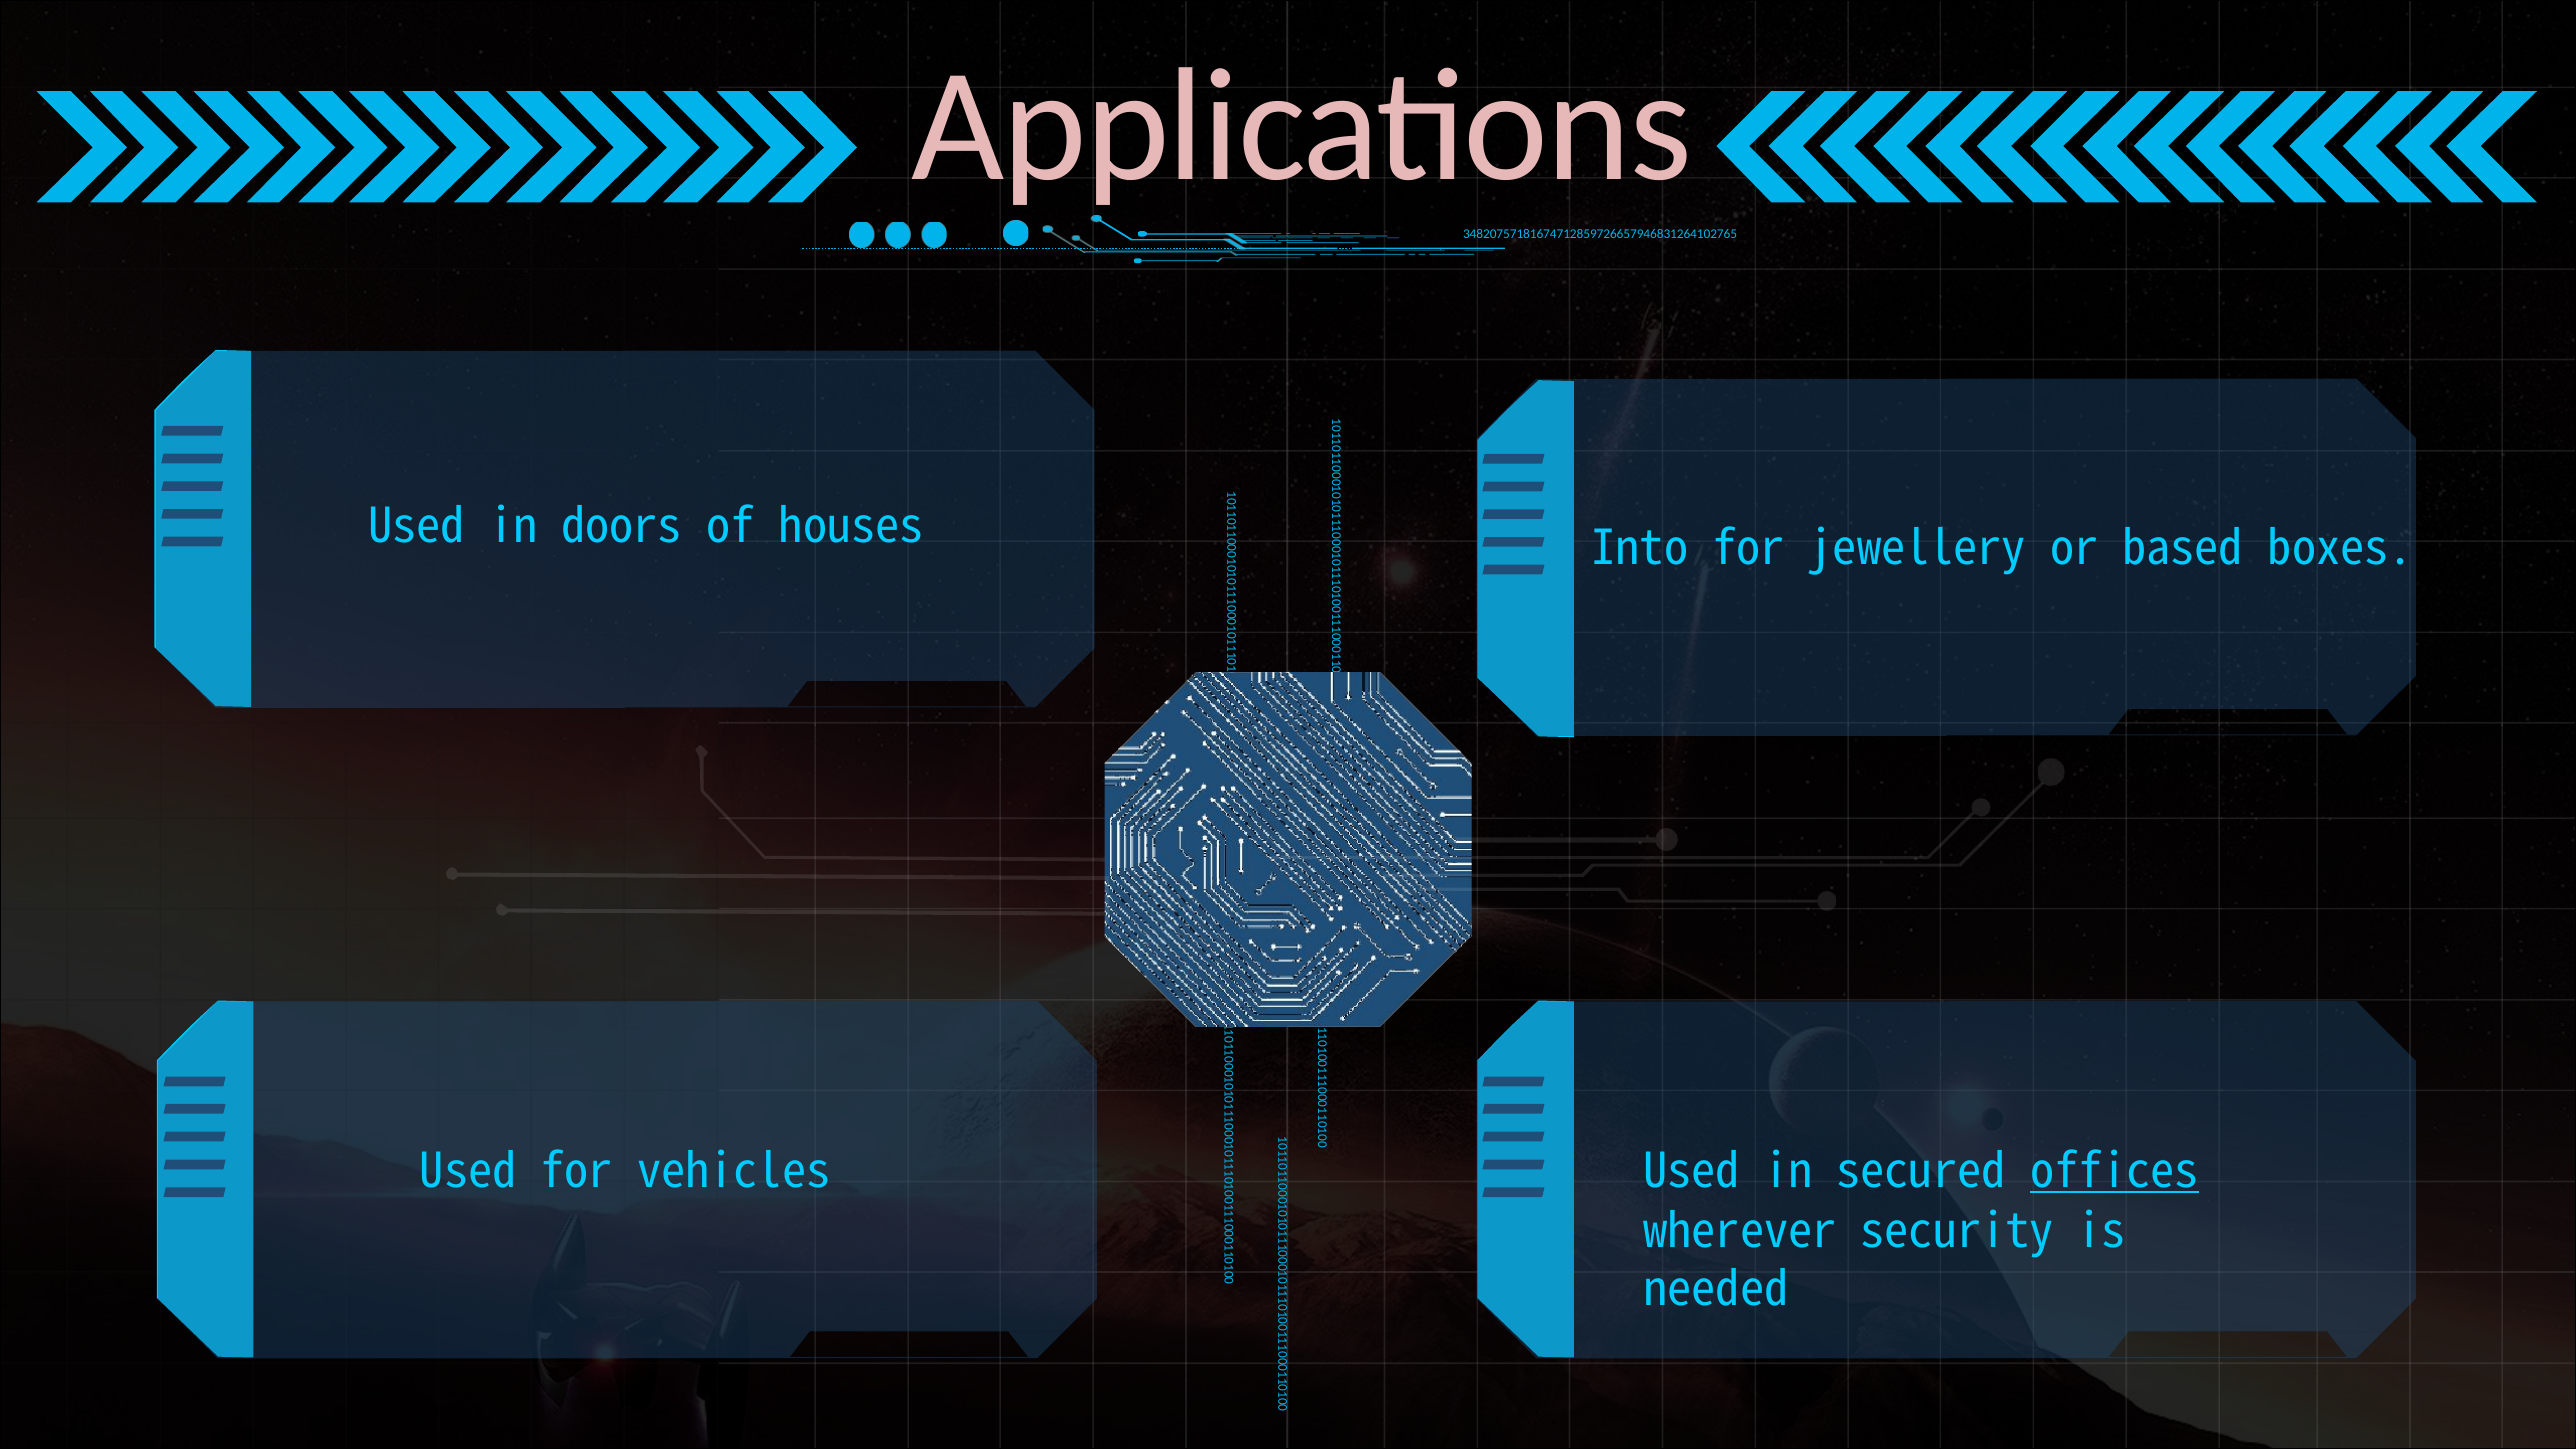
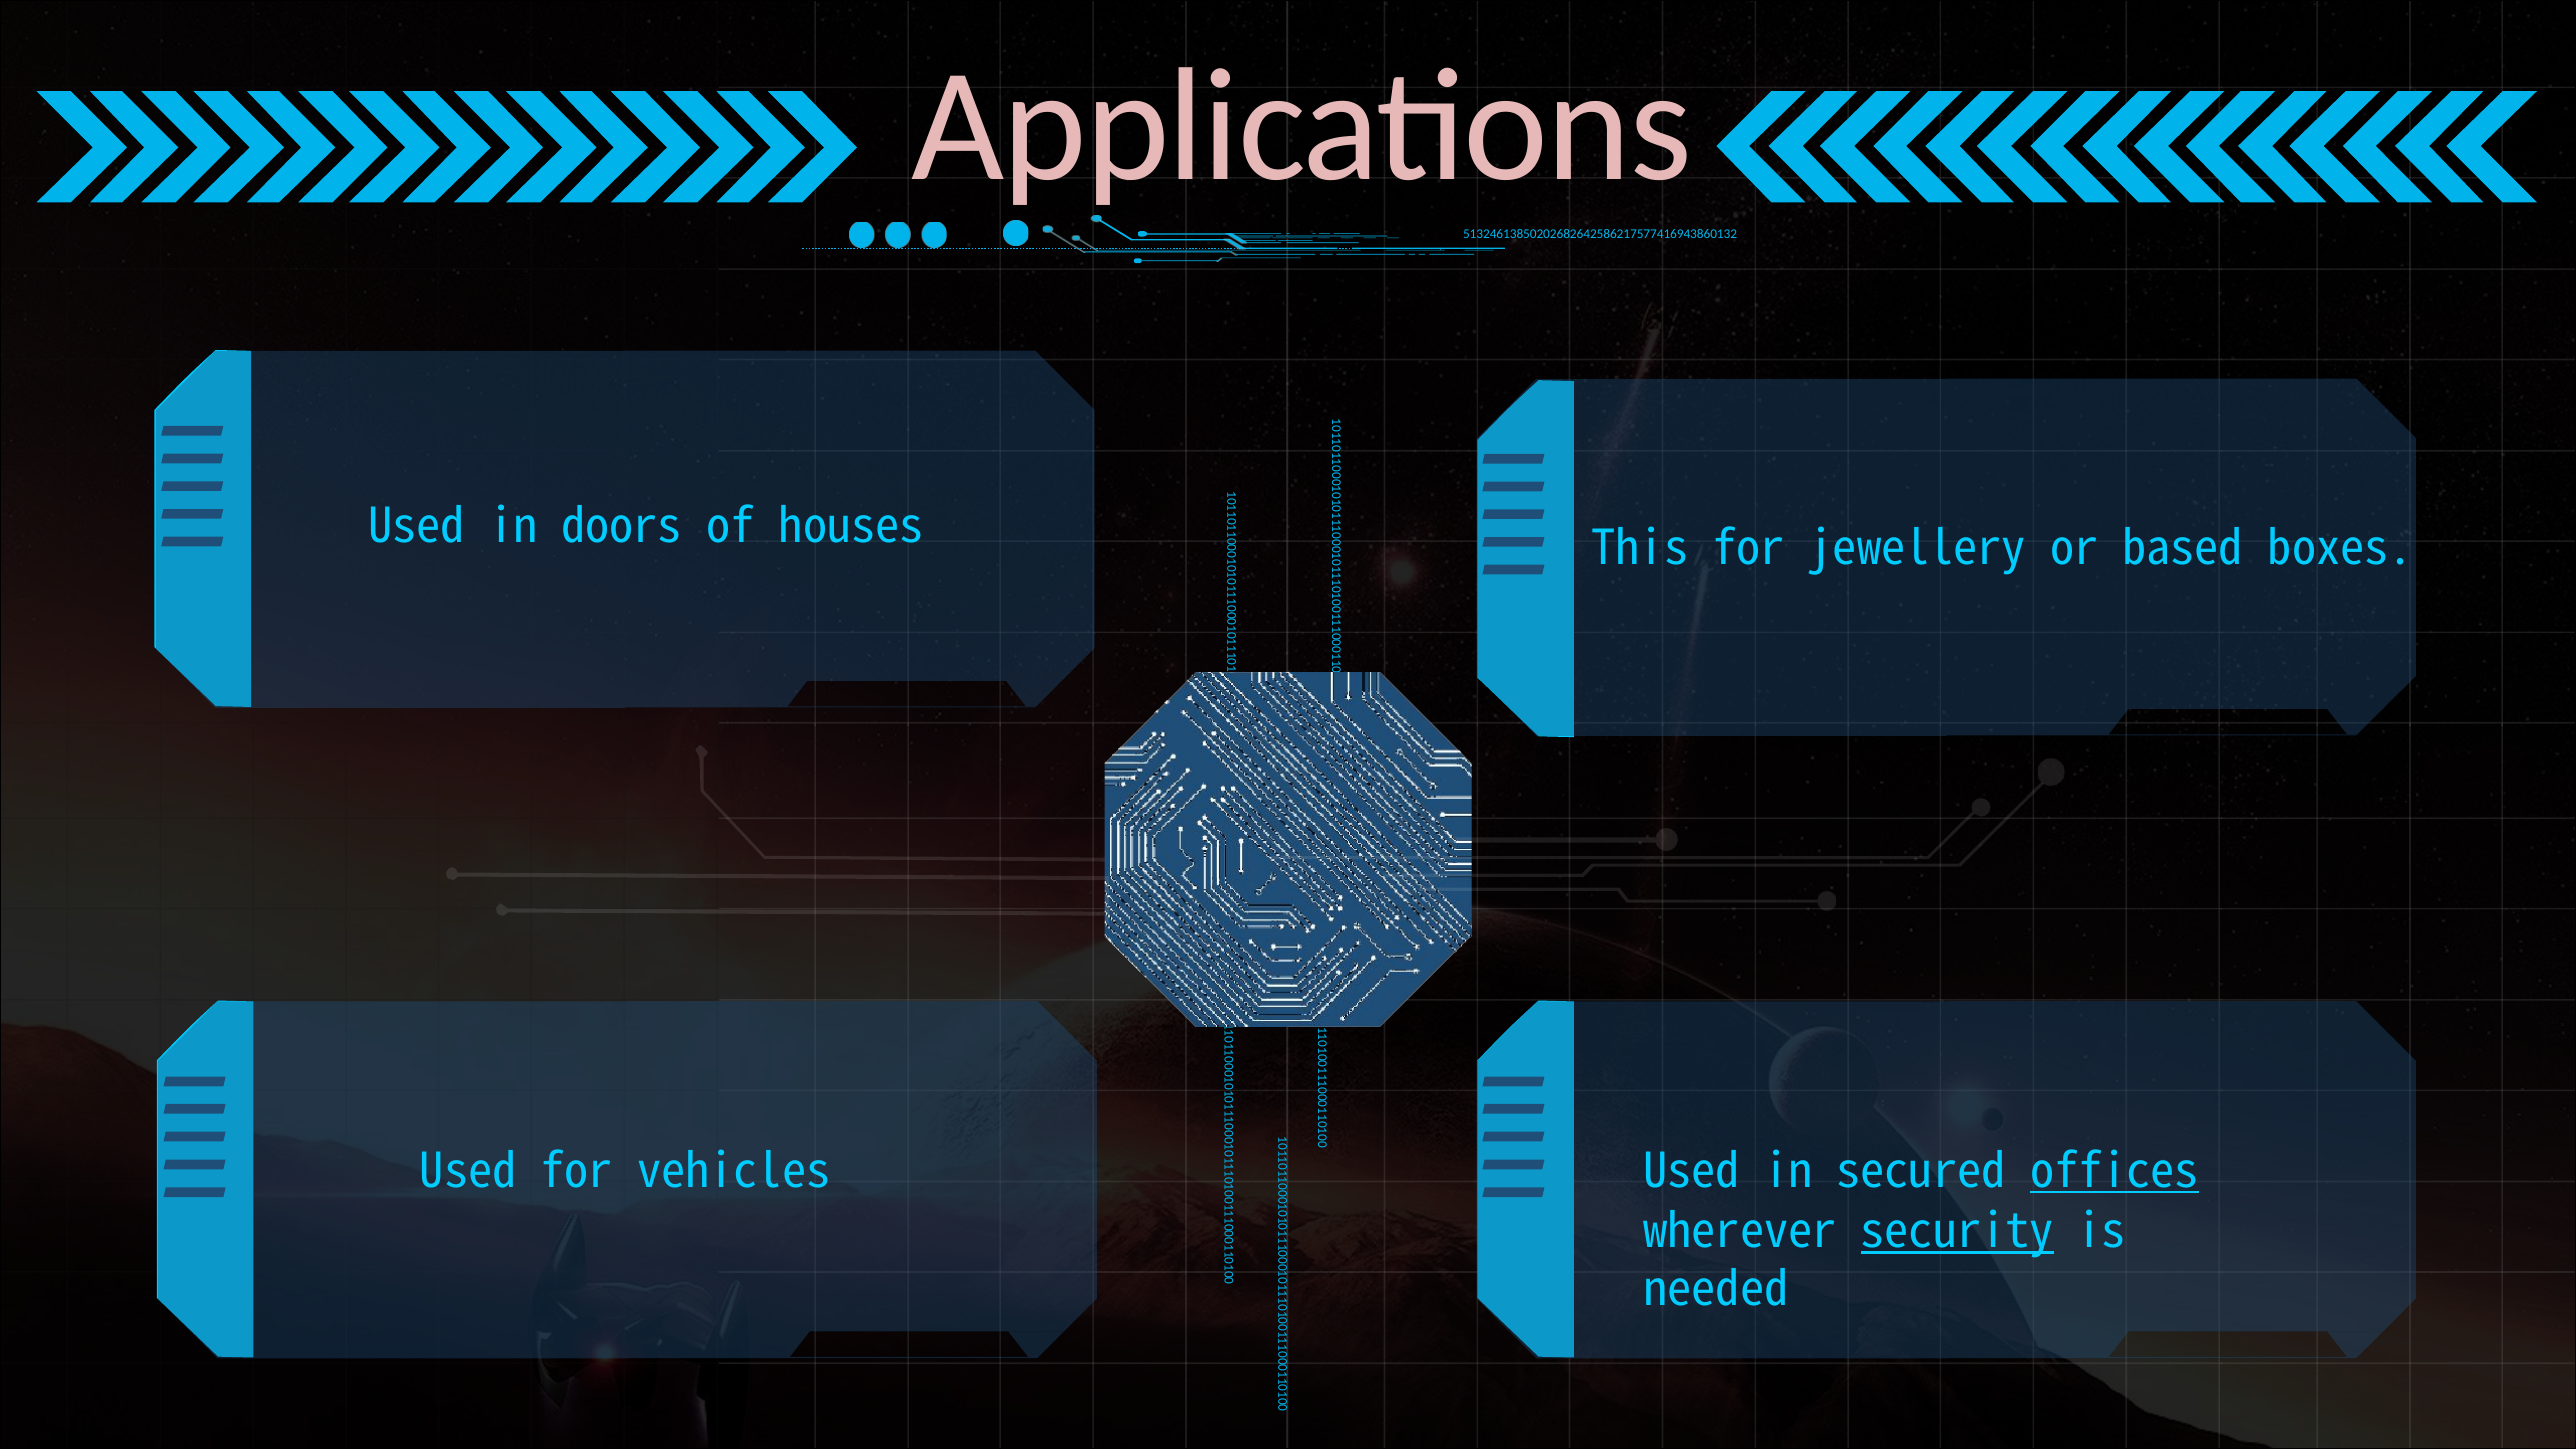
34820757181674712859726657946831264102765: 34820757181674712859726657946831264102765 -> 51324613850202682642586217577416943860132
Into: Into -> This
security underline: none -> present
